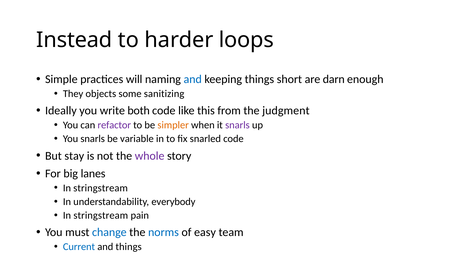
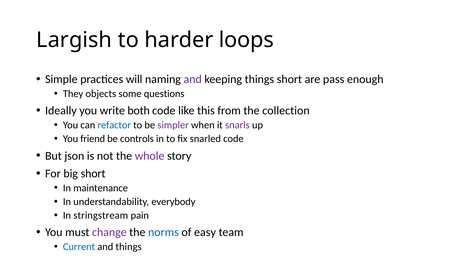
Instead: Instead -> Largish
and at (193, 79) colour: blue -> purple
darn: darn -> pass
sanitizing: sanitizing -> questions
judgment: judgment -> collection
refactor colour: purple -> blue
simpler colour: orange -> purple
You snarls: snarls -> friend
variable: variable -> controls
stay: stay -> json
big lanes: lanes -> short
stringstream at (101, 188): stringstream -> maintenance
change colour: blue -> purple
